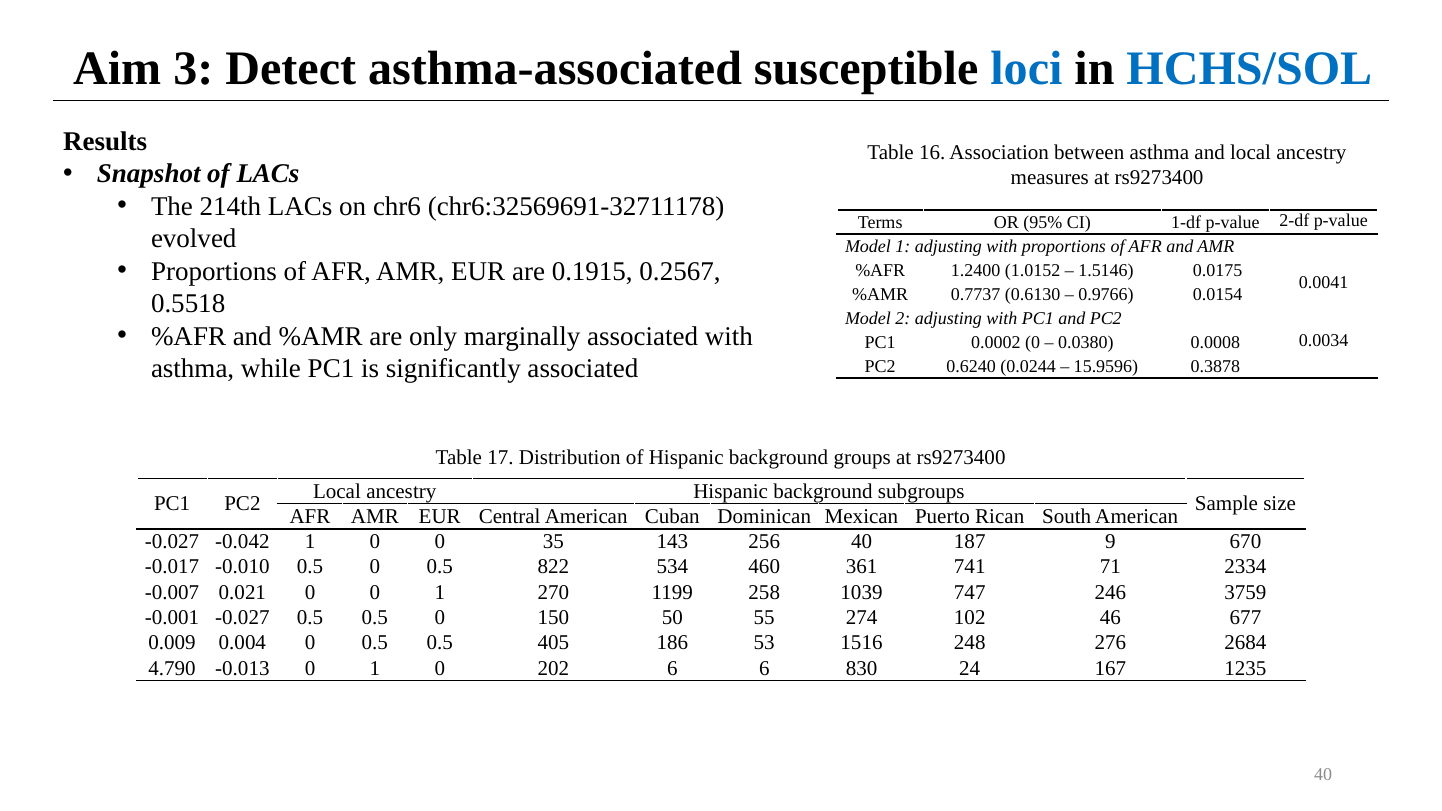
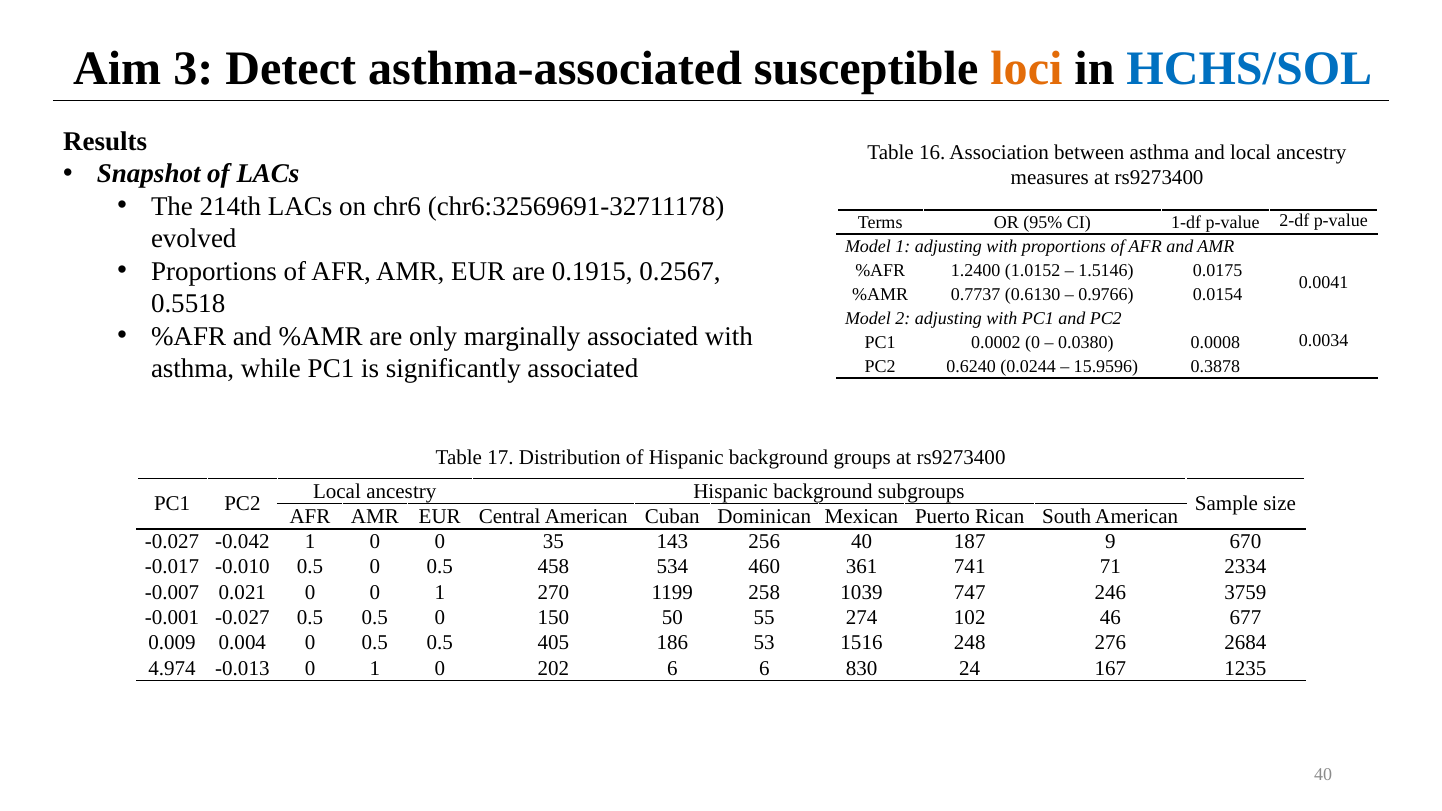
loci colour: blue -> orange
822: 822 -> 458
4.790: 4.790 -> 4.974
